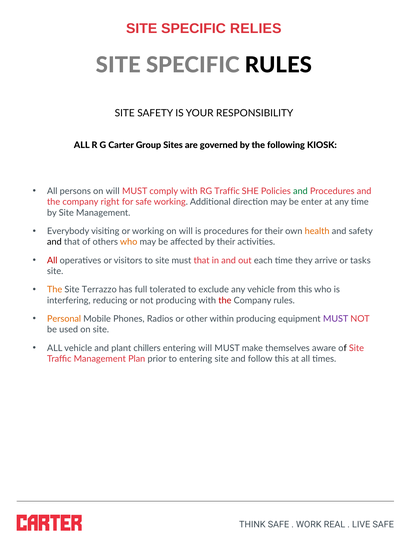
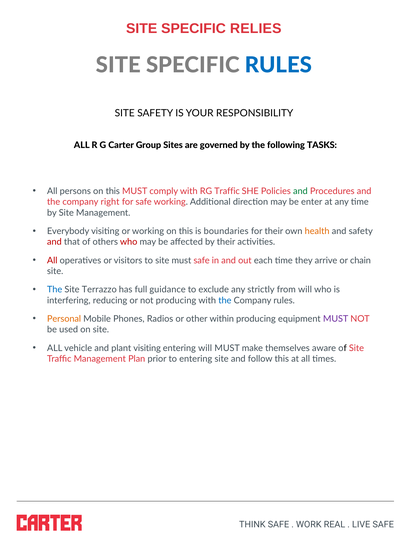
RULES at (278, 65) colour: black -> blue
KIOSK: KIOSK -> TASKS
persons on will: will -> this
working on will: will -> this
is procedures: procedures -> boundaries
and at (54, 242) colour: black -> red
who at (129, 242) colour: orange -> red
must that: that -> safe
tasks: tasks -> chain
The at (55, 290) colour: orange -> blue
tolerated: tolerated -> guidance
any vehicle: vehicle -> strictly
from this: this -> will
the at (225, 301) colour: red -> blue
plant chillers: chillers -> visiting
